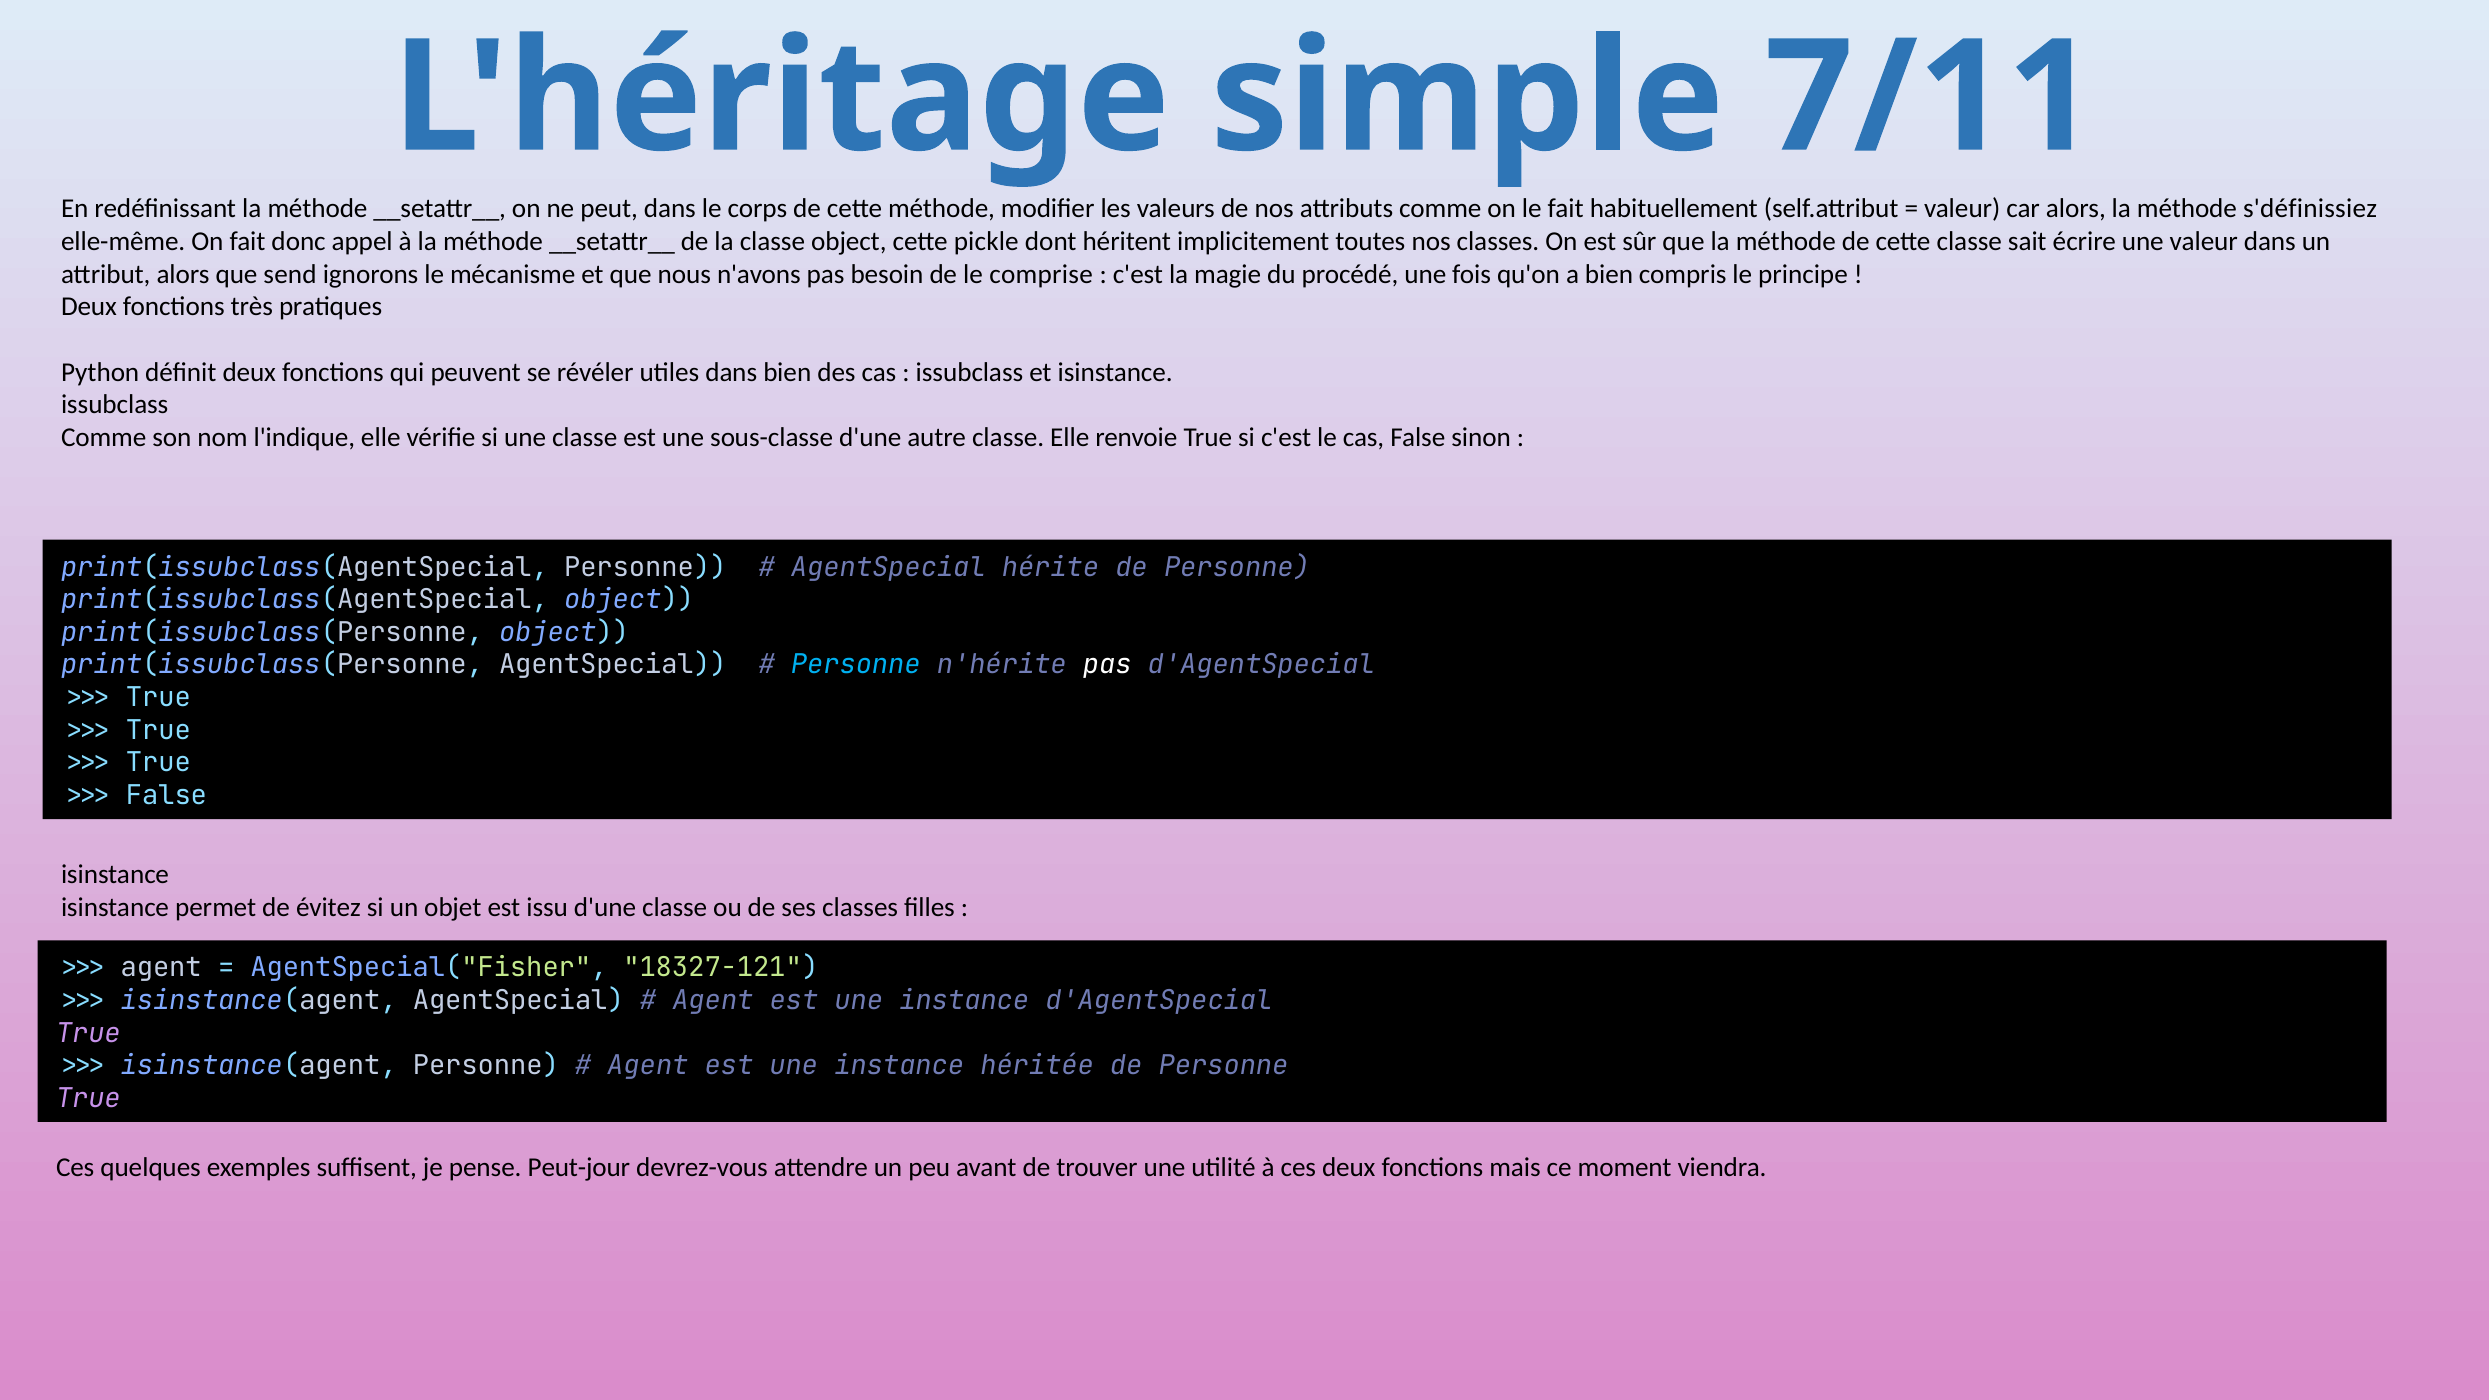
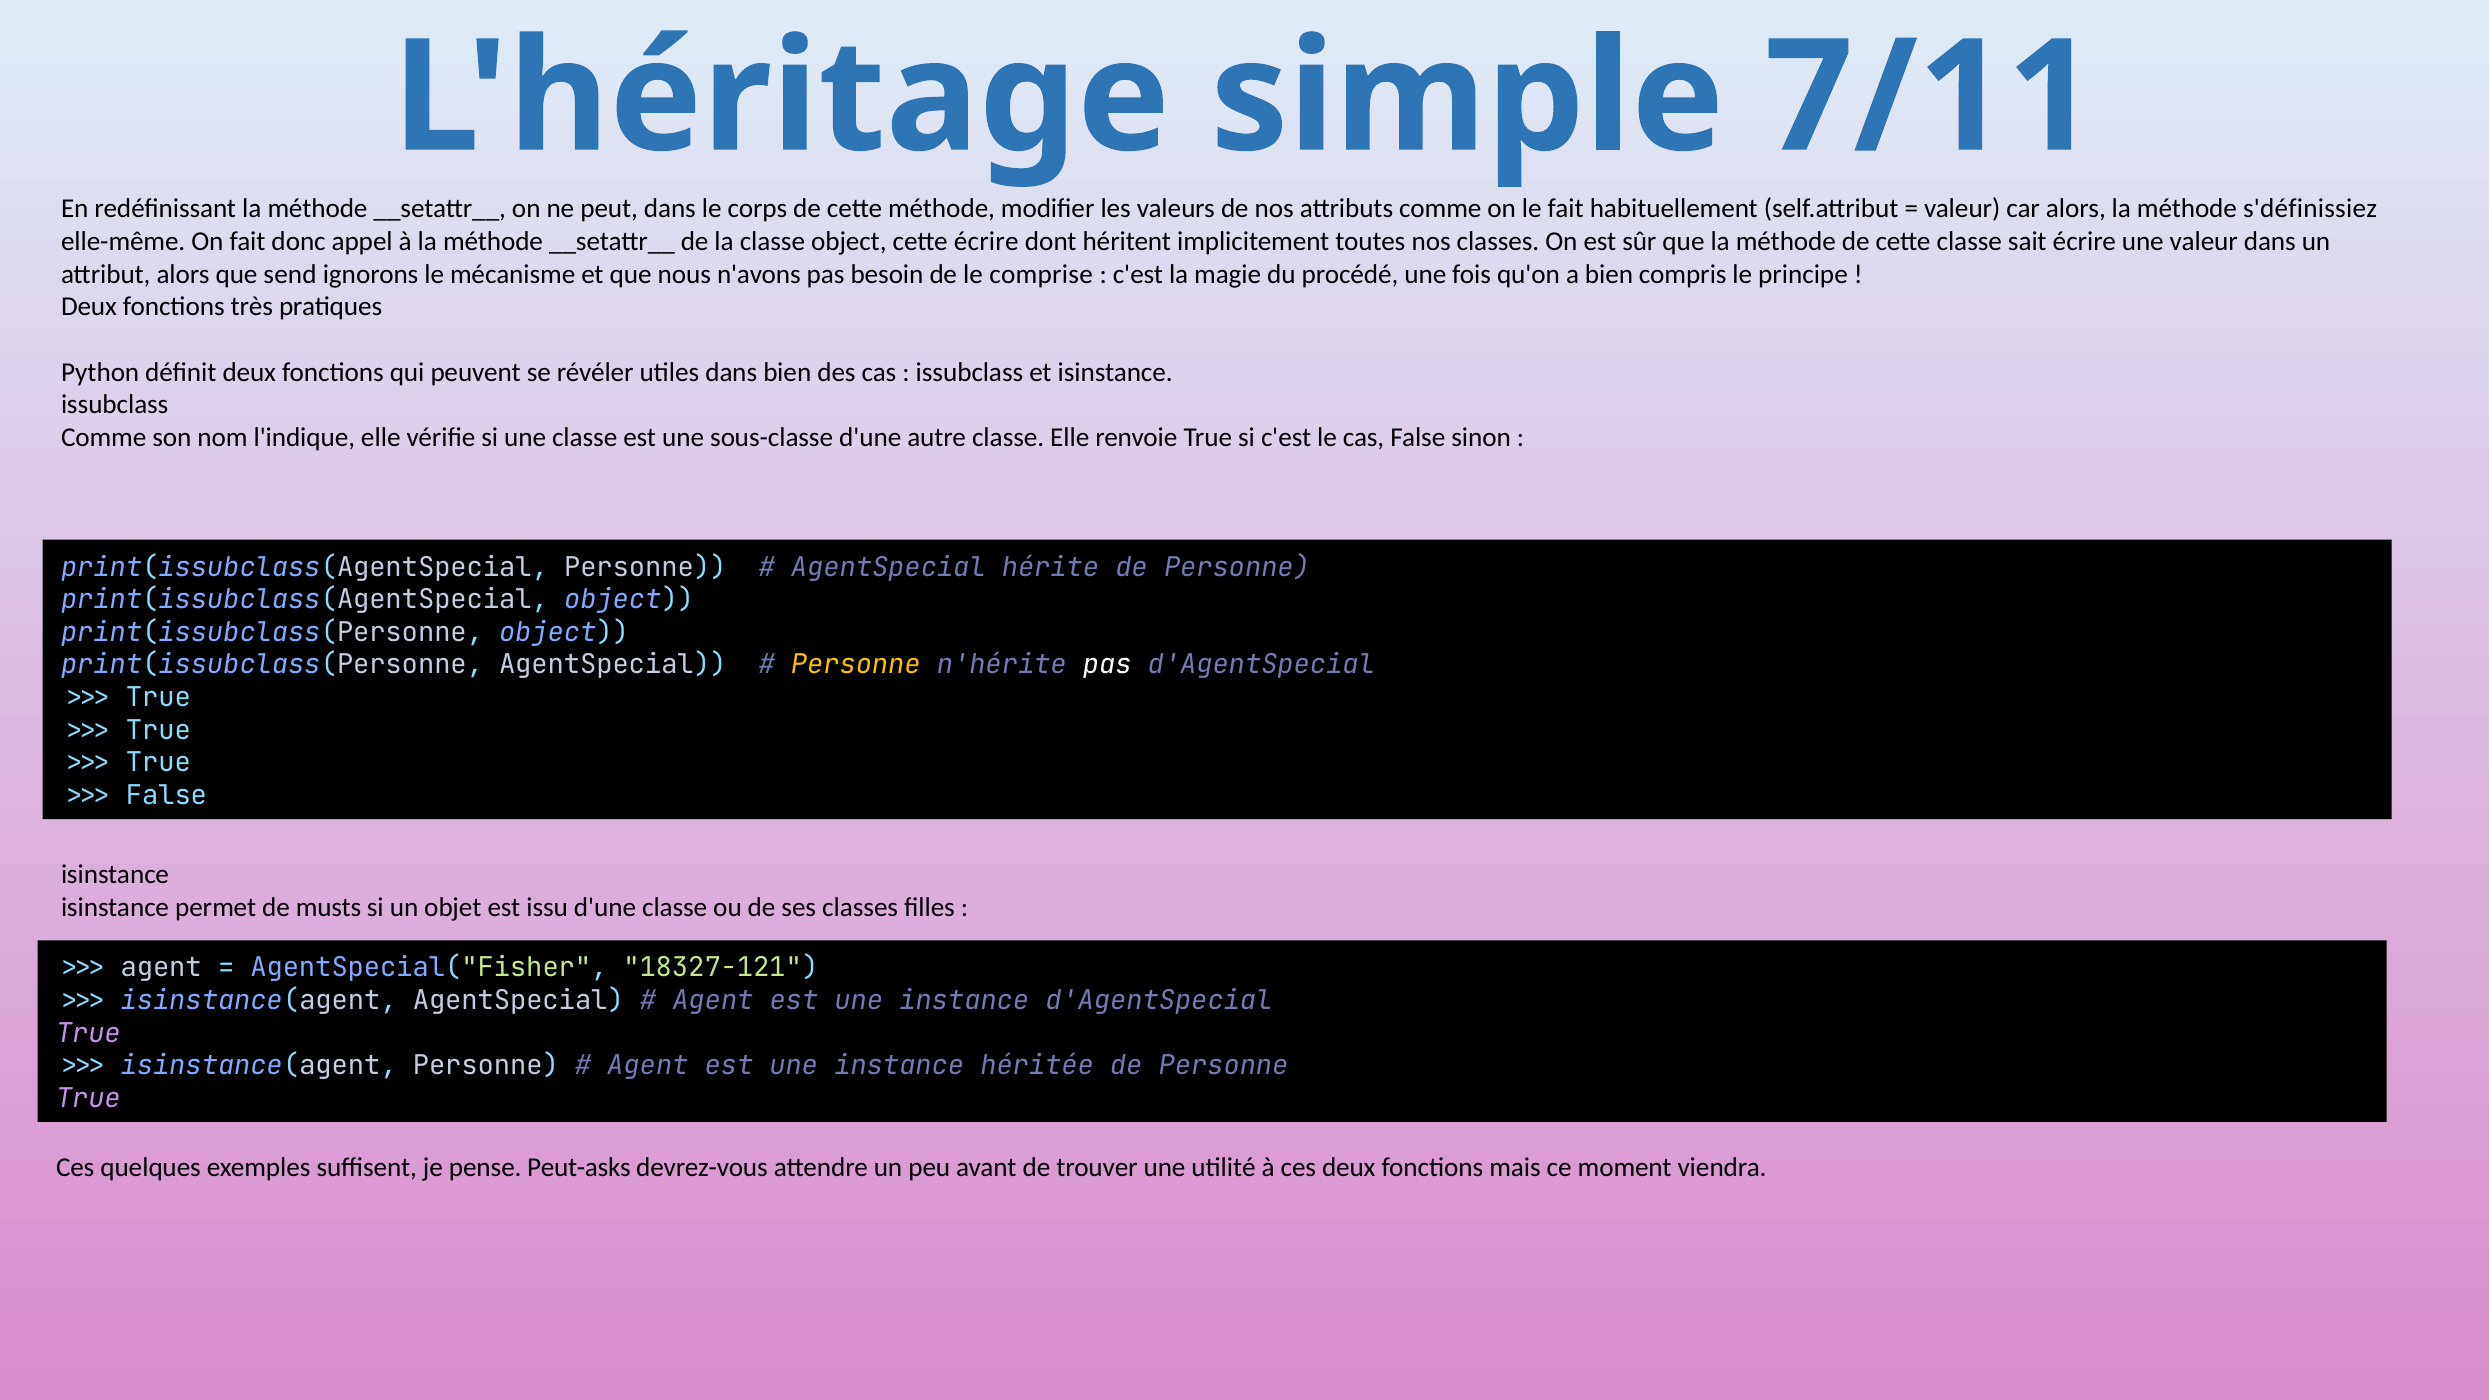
cette pickle: pickle -> écrire
Personne at (856, 665) colour: light blue -> yellow
évitez: évitez -> musts
Peut-jour: Peut-jour -> Peut-asks
